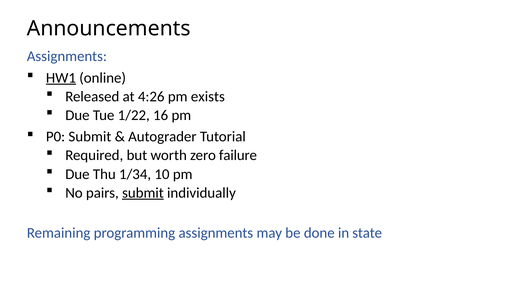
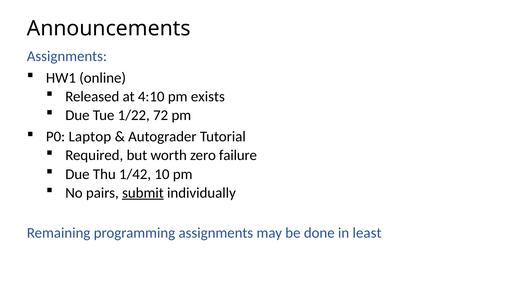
HW1 underline: present -> none
4:26: 4:26 -> 4:10
16: 16 -> 72
P0 Submit: Submit -> Laptop
1/34: 1/34 -> 1/42
state: state -> least
